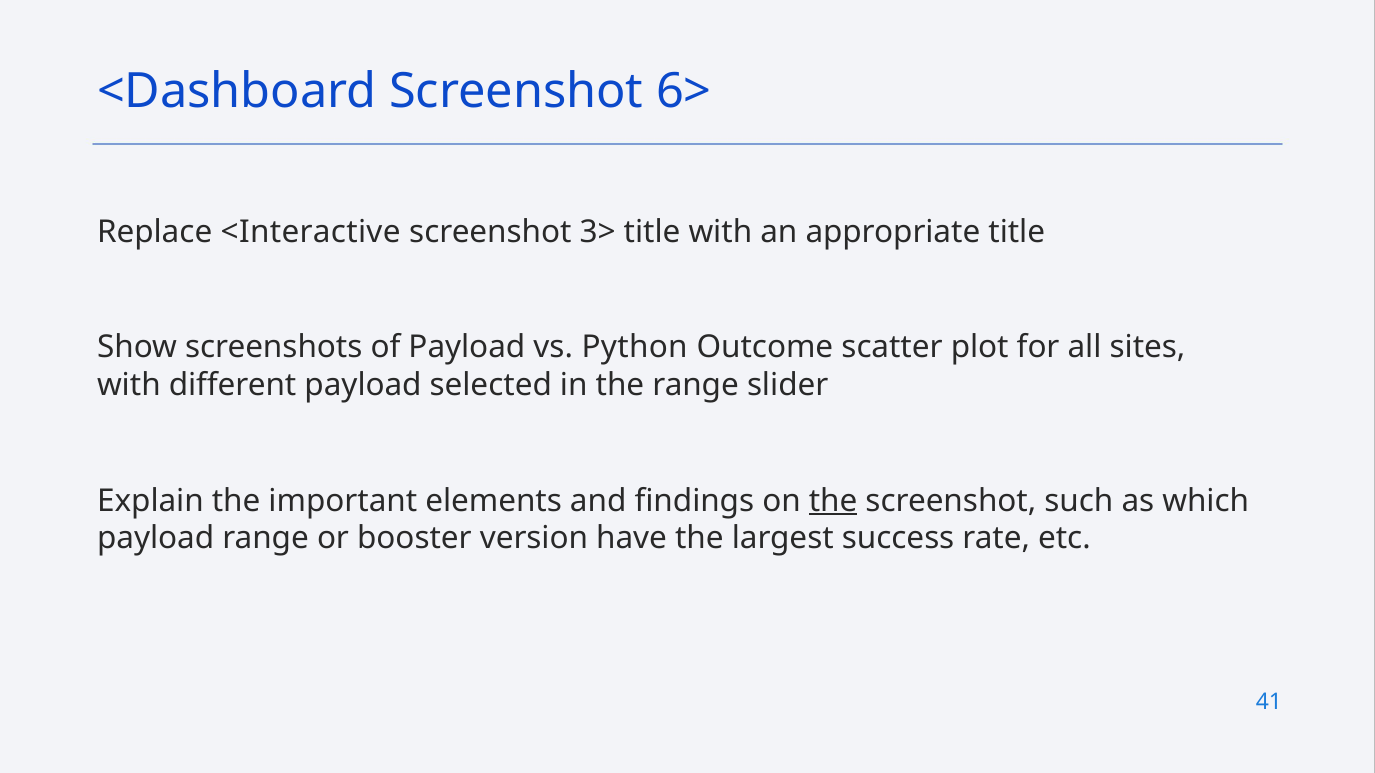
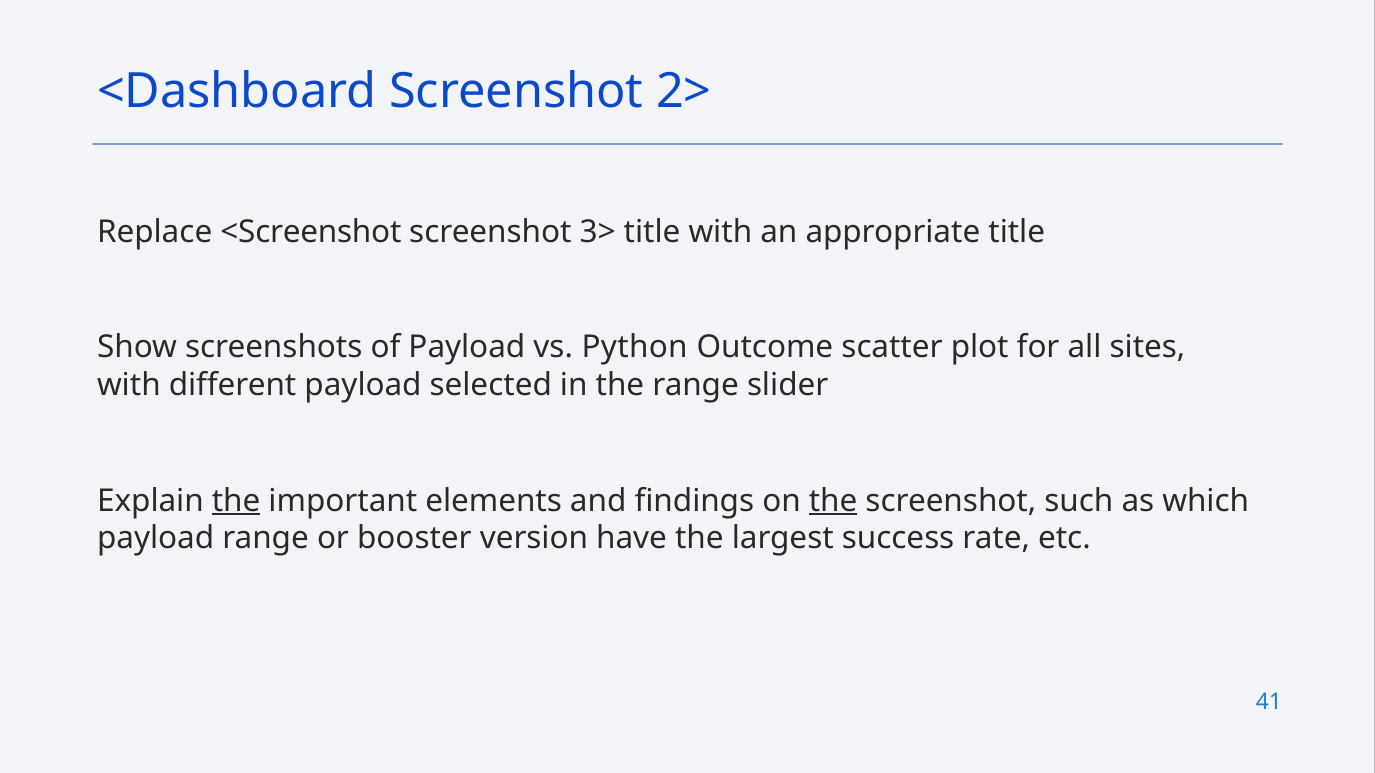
6>: 6> -> 2>
<Interactive: <Interactive -> <Screenshot
the at (236, 501) underline: none -> present
